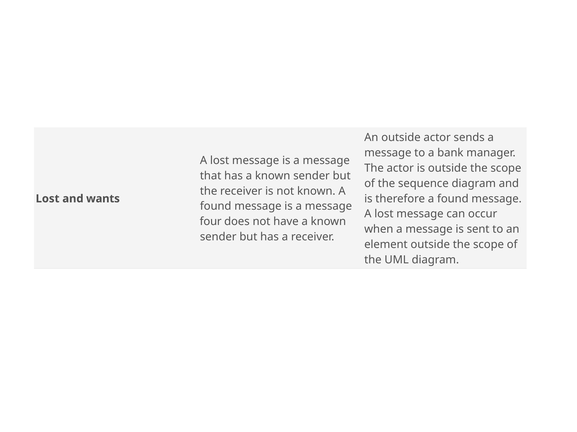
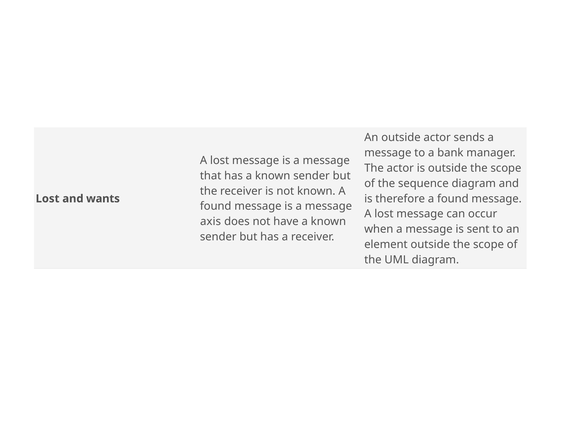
four: four -> axis
